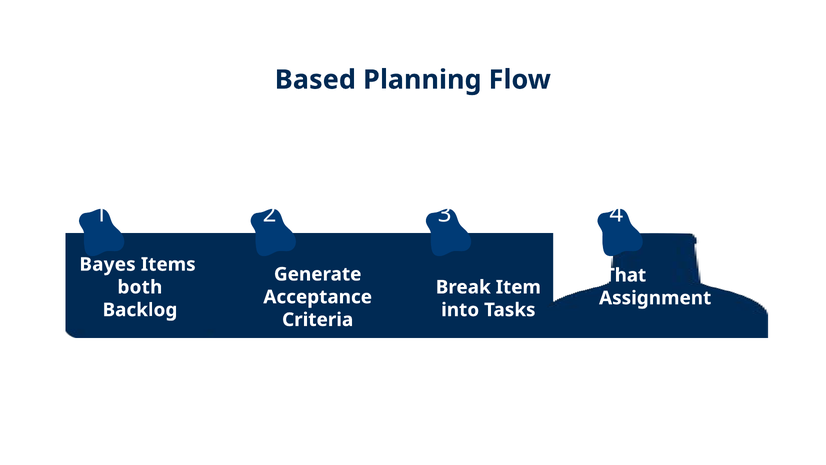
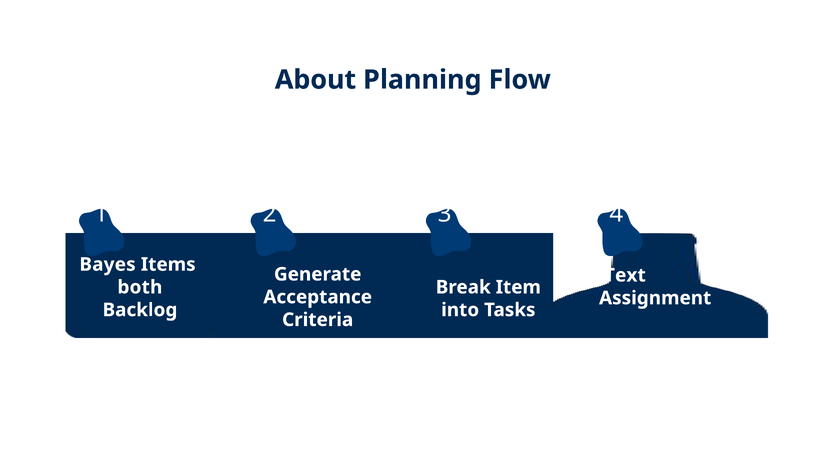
Based: Based -> About
That: That -> Text
